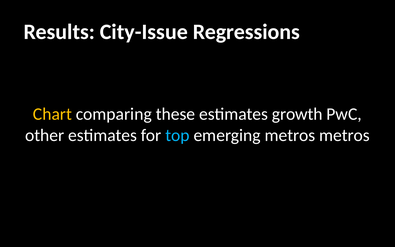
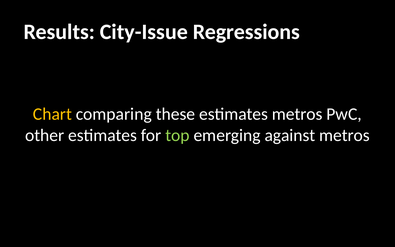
estimates growth: growth -> metros
top colour: light blue -> light green
emerging metros: metros -> against
